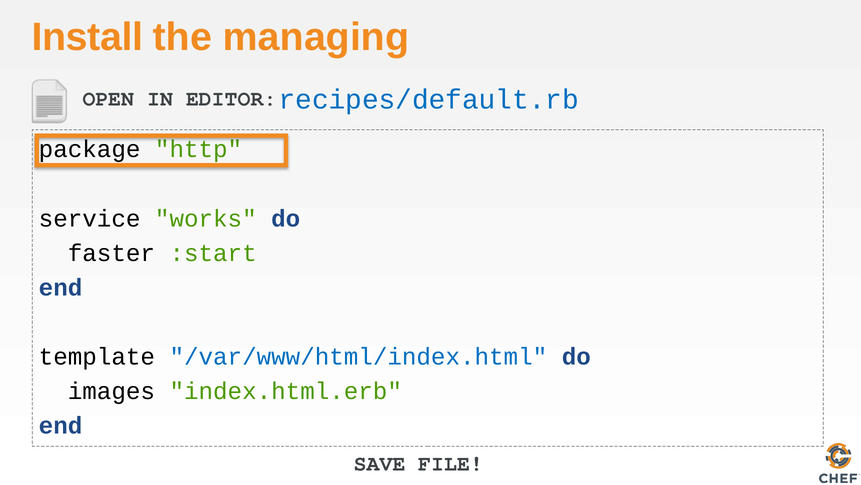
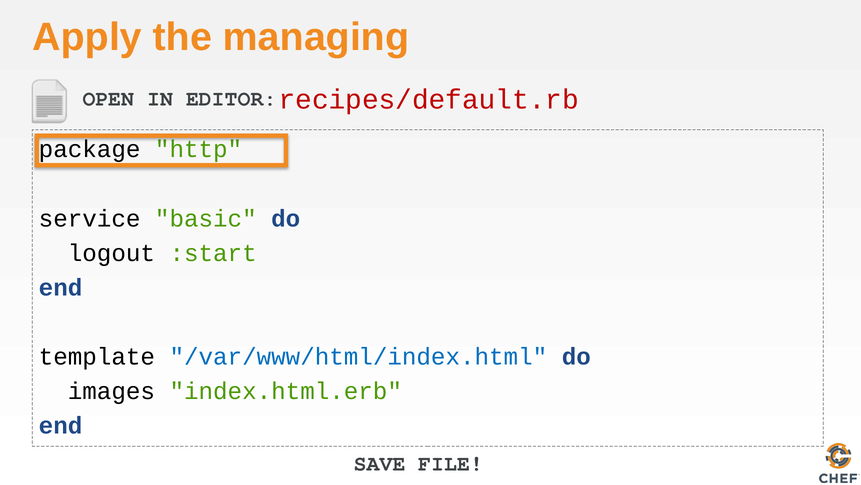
Install: Install -> Apply
recipes/default.rb colour: blue -> red
works: works -> basic
faster: faster -> logout
